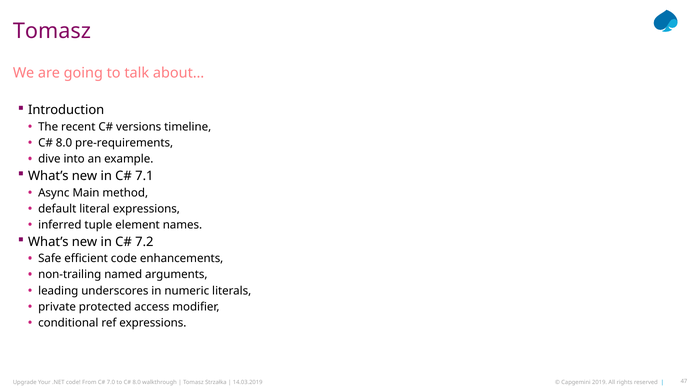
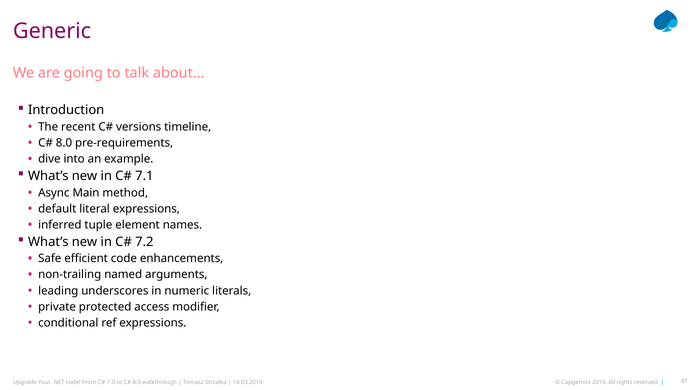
Tomasz at (52, 31): Tomasz -> Generic
